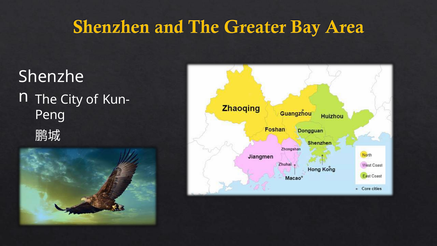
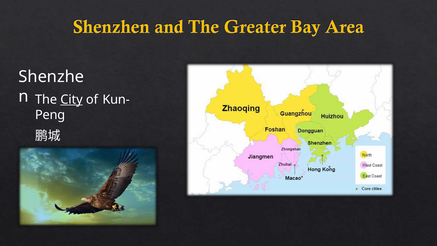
City underline: none -> present
